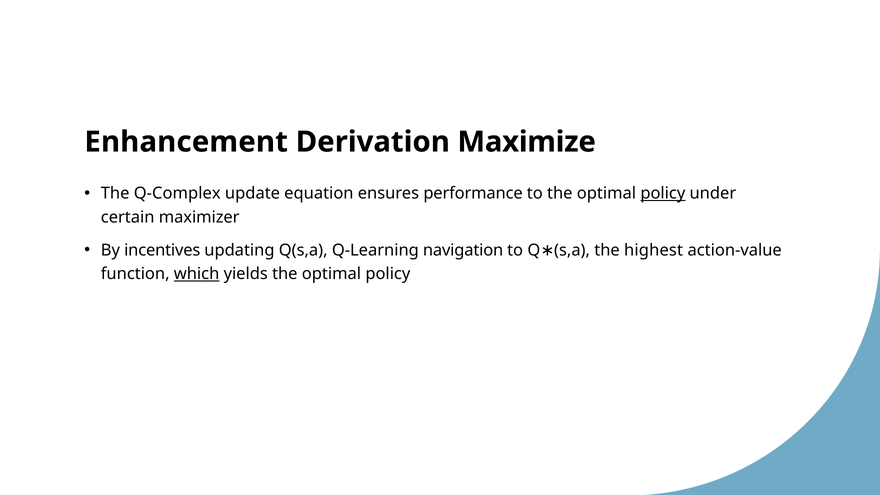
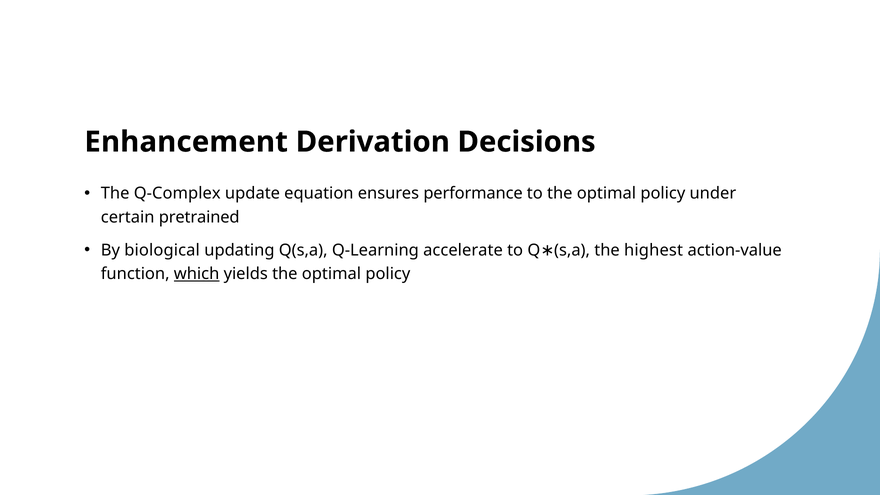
Maximize: Maximize -> Decisions
policy at (663, 194) underline: present -> none
maximizer: maximizer -> pretrained
incentives: incentives -> biological
navigation: navigation -> accelerate
